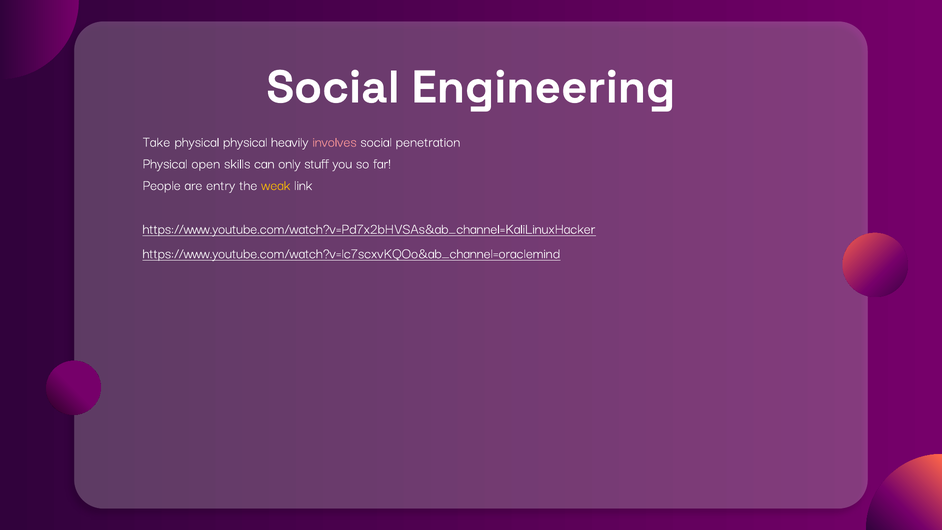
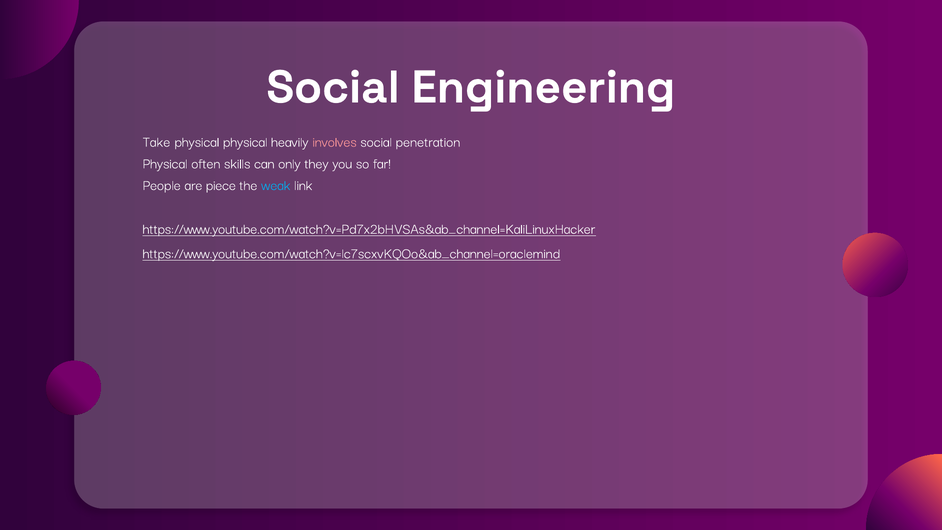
open: open -> often
stuff: stuff -> they
entry: entry -> piece
weak colour: yellow -> light blue
